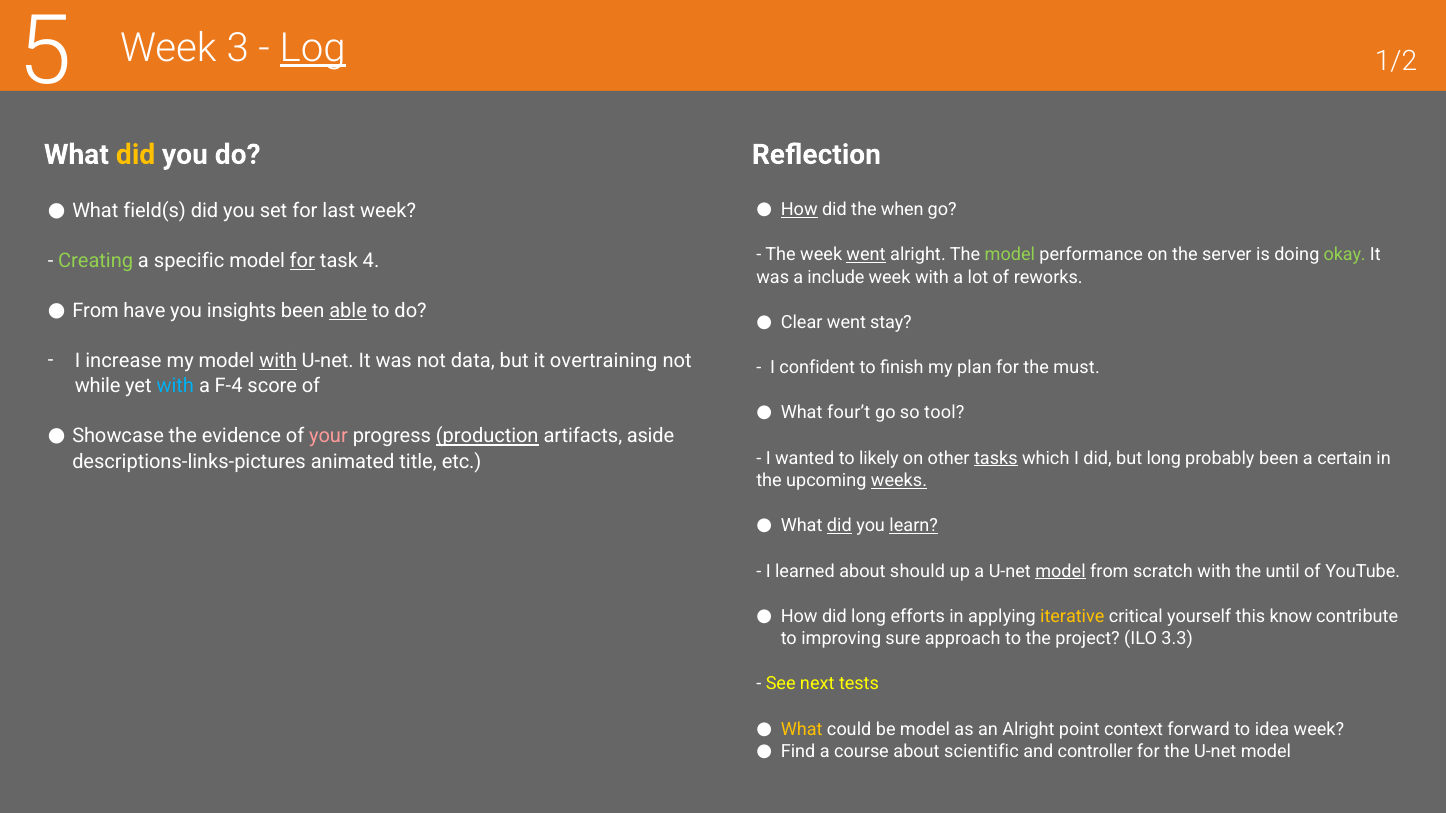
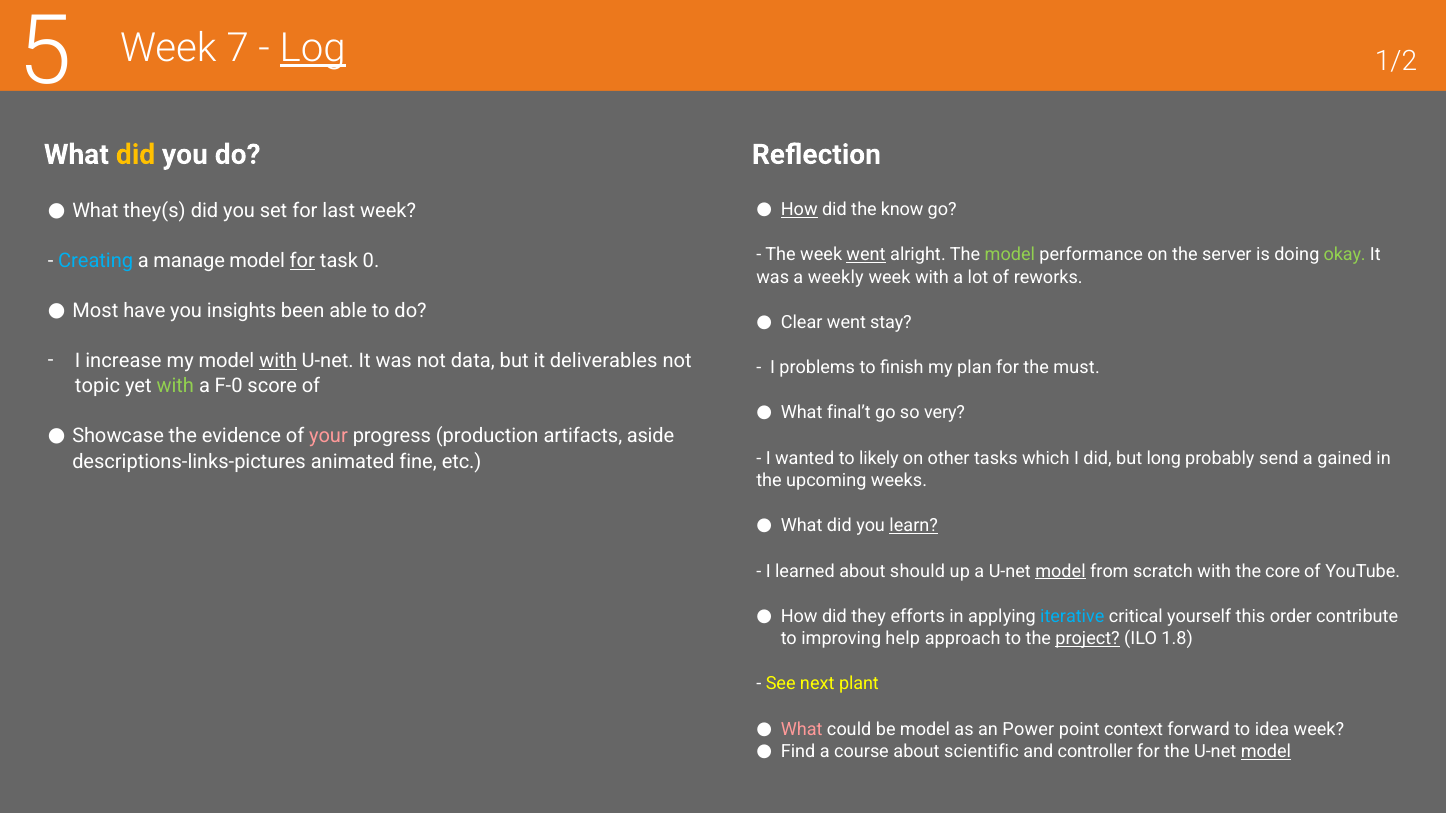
3: 3 -> 7
when: when -> know
field(s: field(s -> they(s
Creating colour: light green -> light blue
specific: specific -> manage
4: 4 -> 0
include: include -> weekly
From at (95, 311): From -> Most
able underline: present -> none
overtraining: overtraining -> deliverables
confident: confident -> problems
while: while -> topic
with at (175, 386) colour: light blue -> light green
F-4: F-4 -> F-0
four’t: four’t -> final’t
tool: tool -> very
production underline: present -> none
tasks underline: present -> none
probably been: been -> send
certain: certain -> gained
title: title -> fine
weeks underline: present -> none
did at (839, 526) underline: present -> none
until: until -> core
did long: long -> they
iterative colour: yellow -> light blue
know: know -> order
sure: sure -> help
project underline: none -> present
3.3: 3.3 -> 1.8
tests: tests -> plant
What at (802, 730) colour: yellow -> pink
an Alright: Alright -> Power
model at (1266, 752) underline: none -> present
